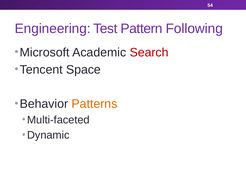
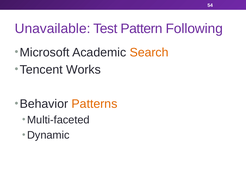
Engineering: Engineering -> Unavailable
Search colour: red -> orange
Space: Space -> Works
